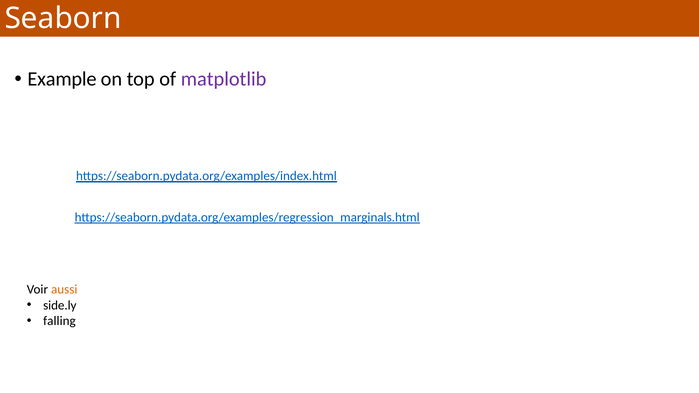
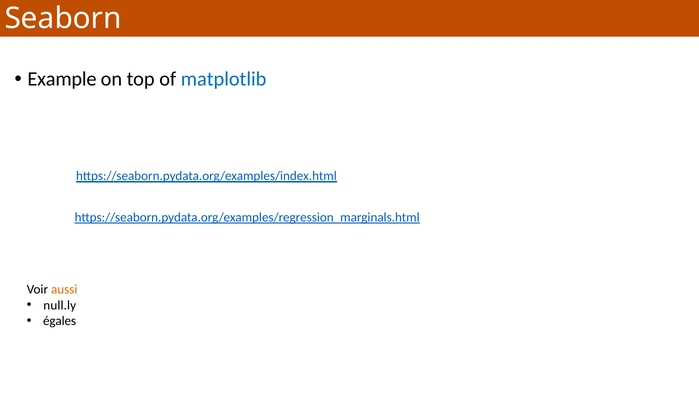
matplotlib colour: purple -> blue
side.ly: side.ly -> null.ly
falling: falling -> égales
